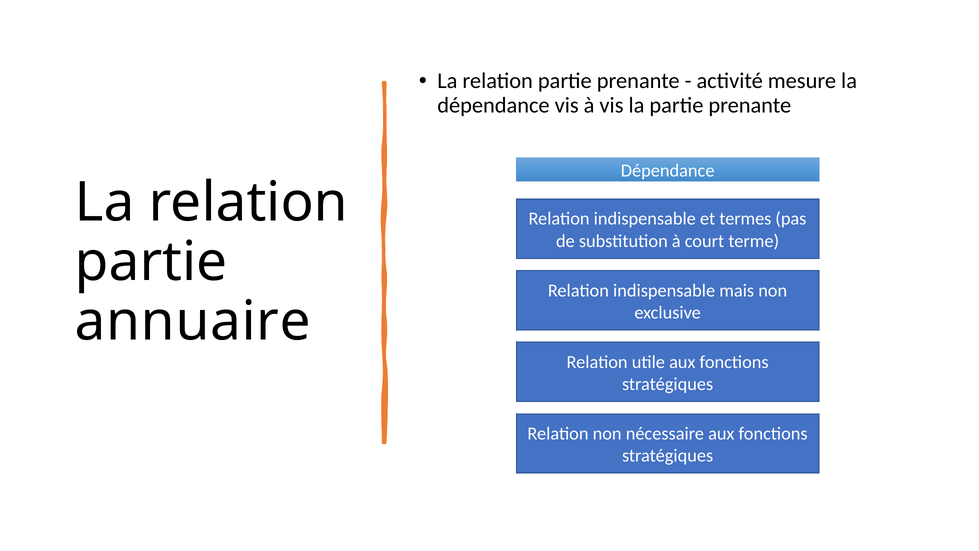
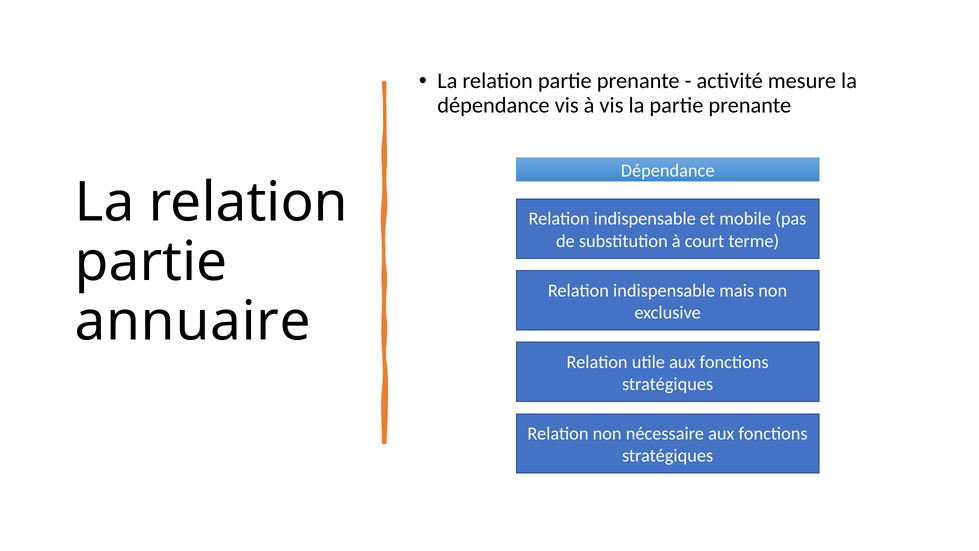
termes: termes -> mobile
